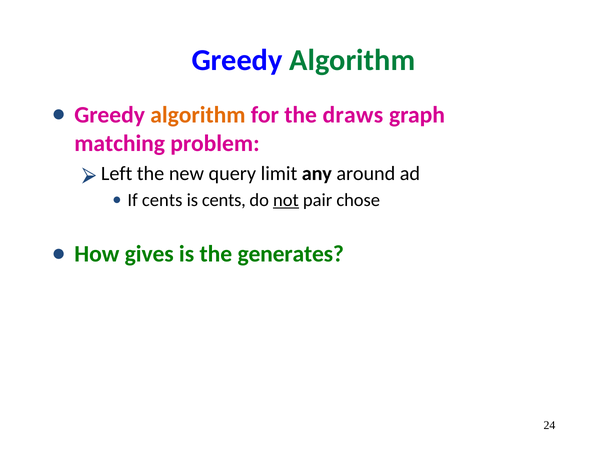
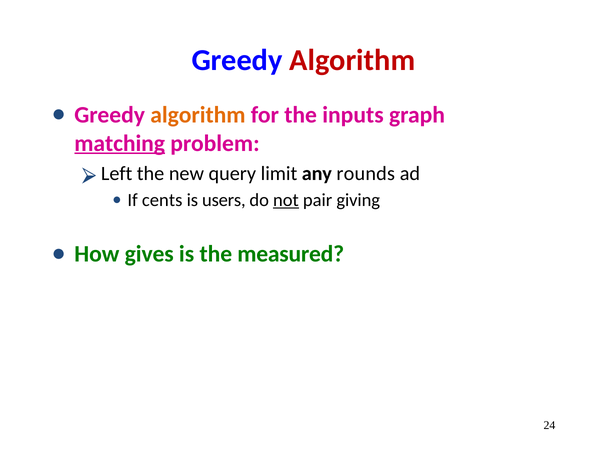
Algorithm at (352, 60) colour: green -> red
draws: draws -> inputs
matching underline: none -> present
around: around -> rounds
is cents: cents -> users
chose: chose -> giving
generates: generates -> measured
